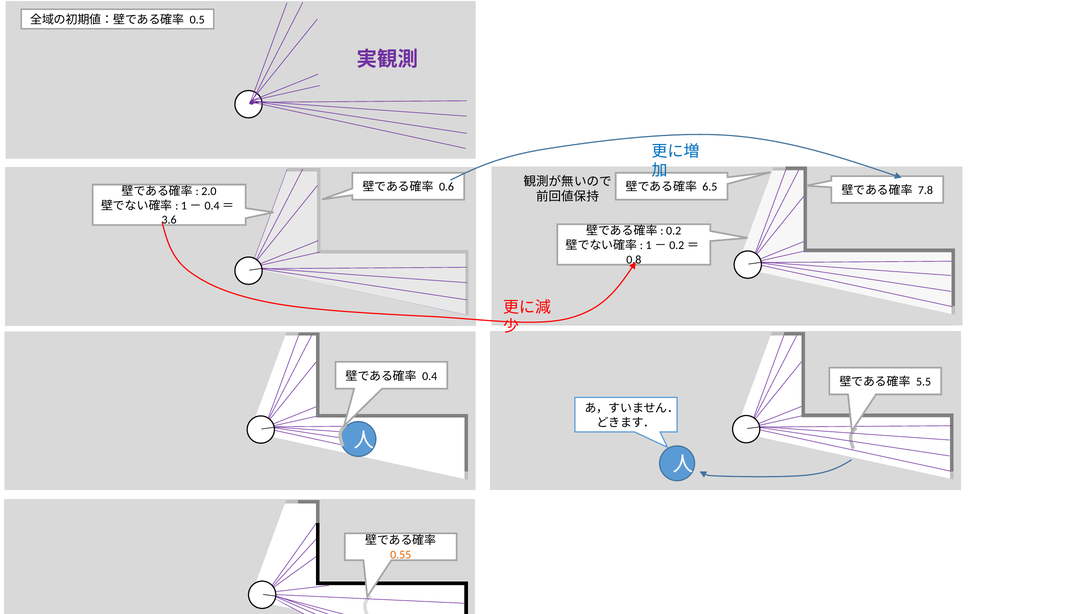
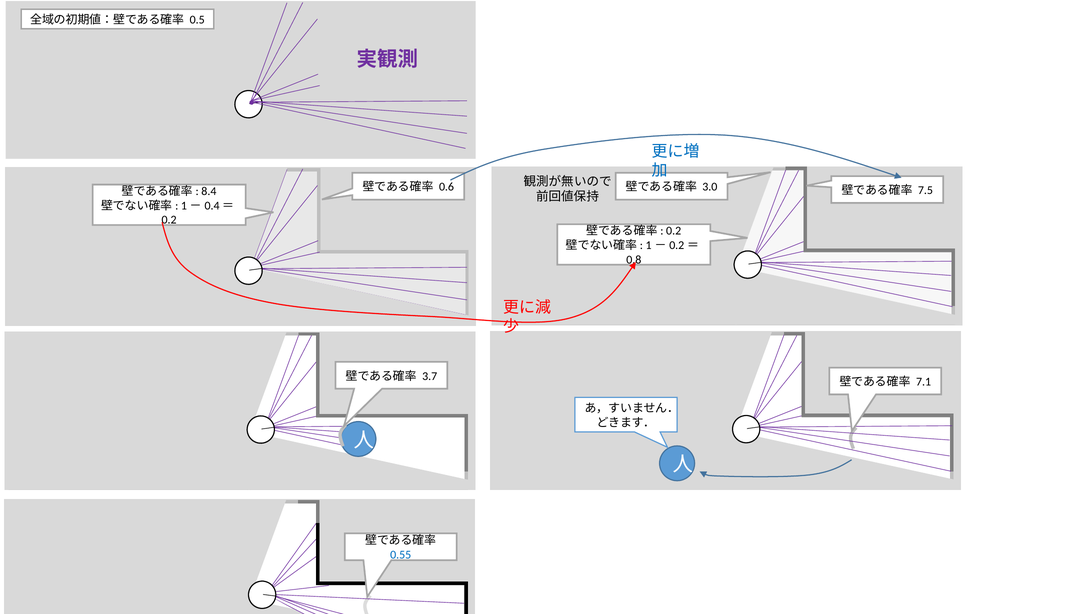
6.5: 6.5 -> 3.0
7.8: 7.8 -> 7.5
2.0: 2.0 -> 8.4
3.6 at (169, 220): 3.6 -> 0.2
0.4: 0.4 -> 3.7
5.5: 5.5 -> 7.1
0.55 colour: orange -> blue
